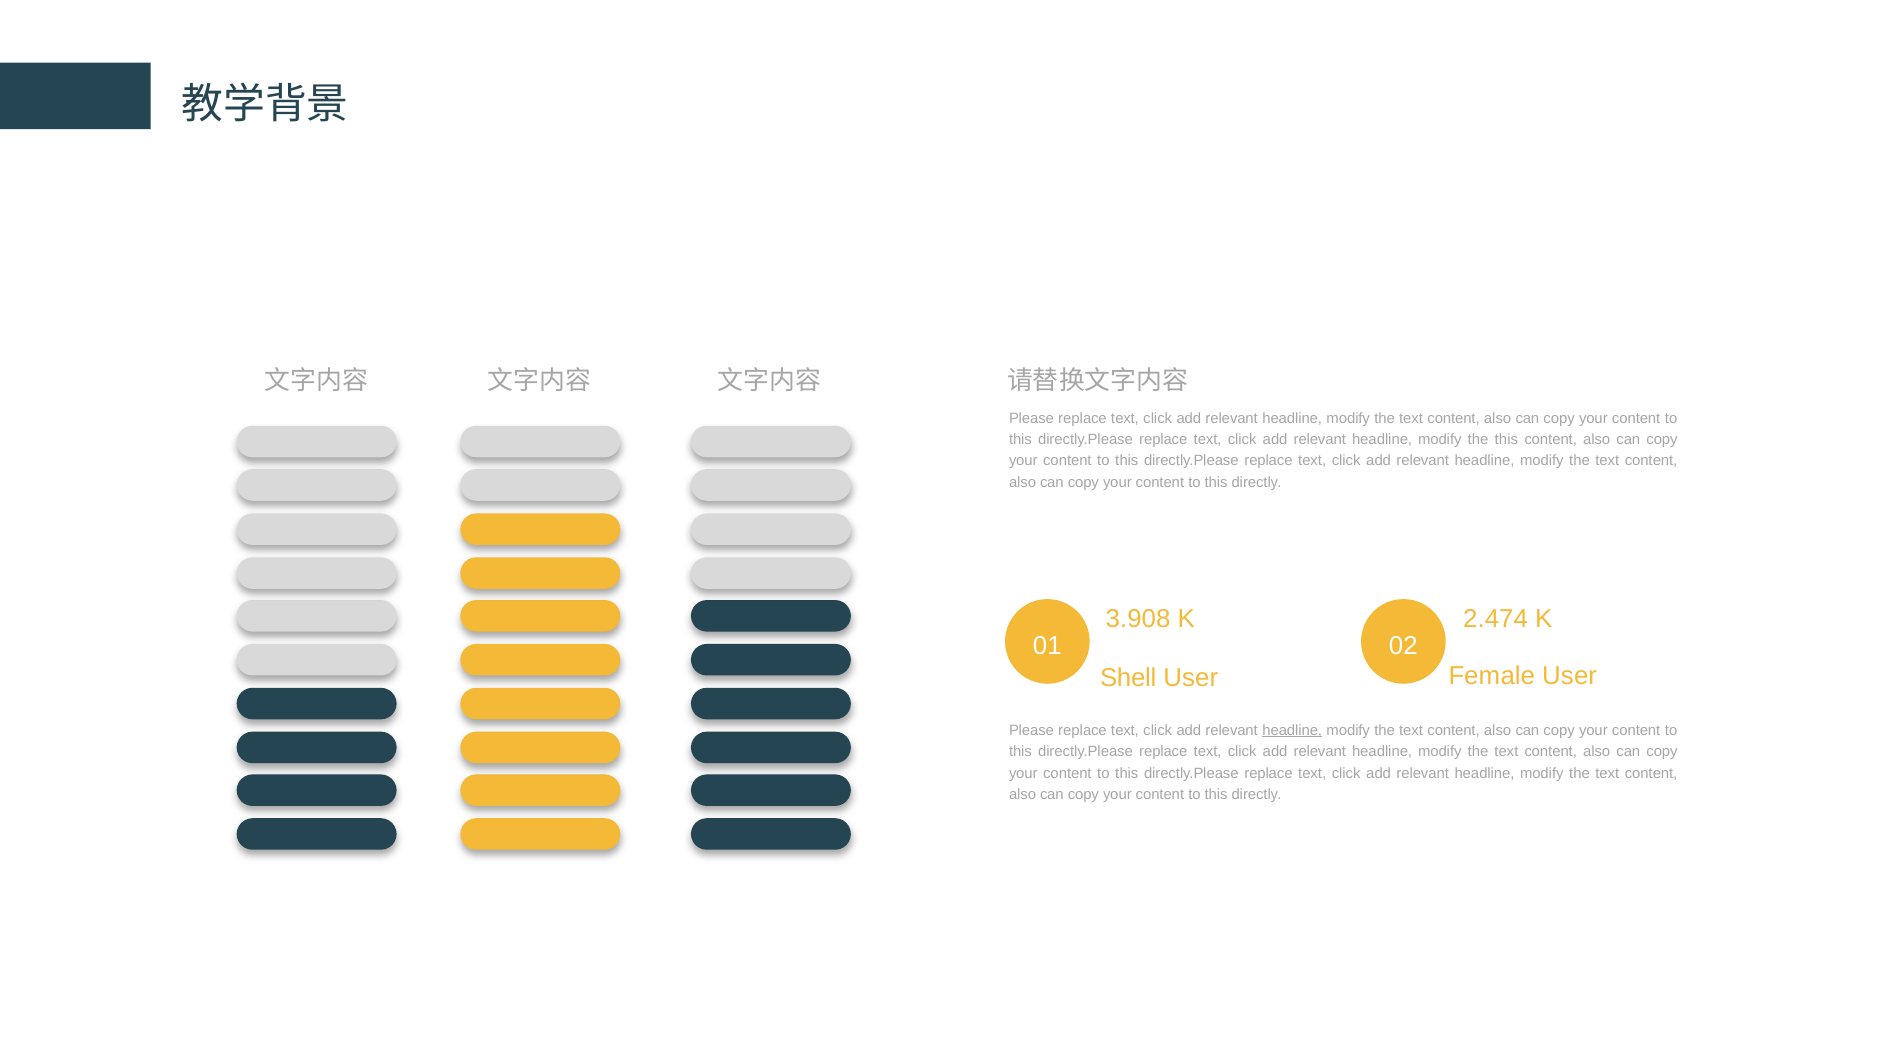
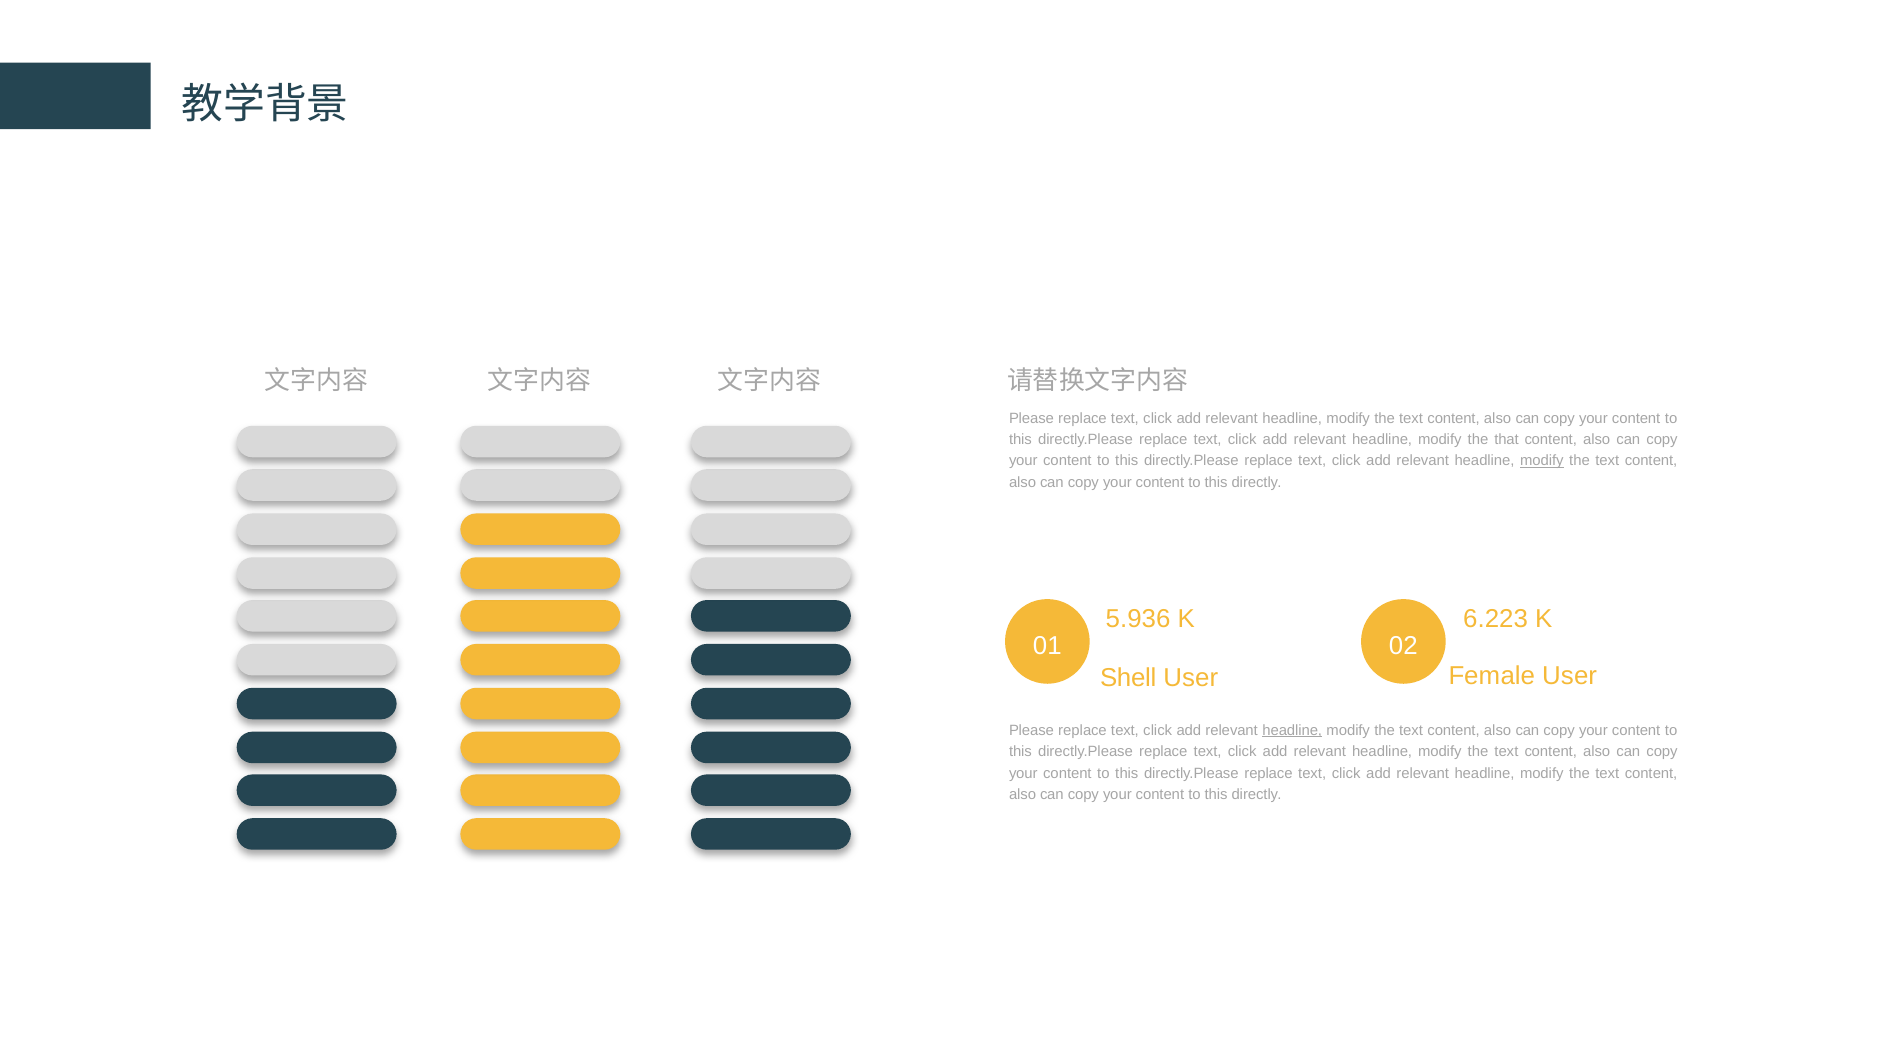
the this: this -> that
modify at (1542, 461) underline: none -> present
3.908: 3.908 -> 5.936
2.474: 2.474 -> 6.223
